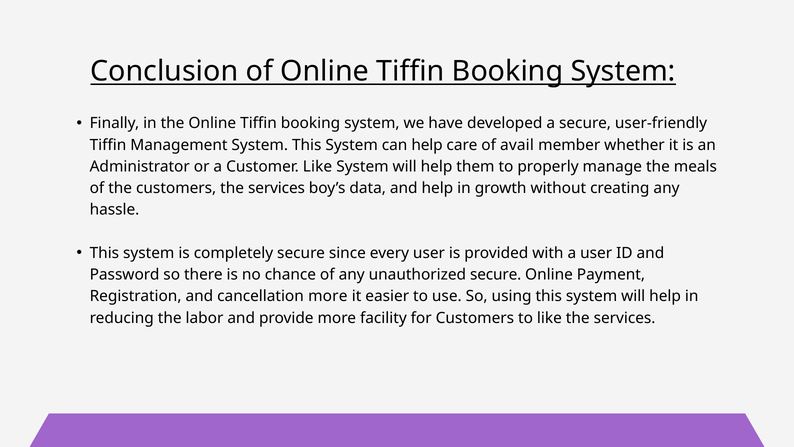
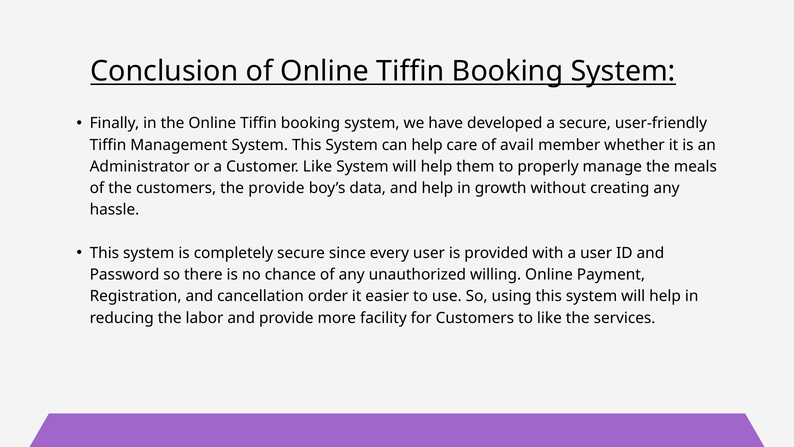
customers the services: services -> provide
unauthorized secure: secure -> willing
cancellation more: more -> order
